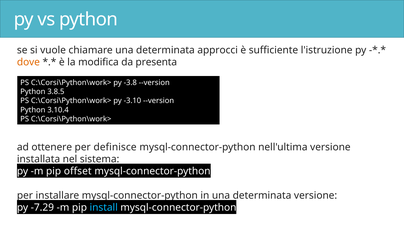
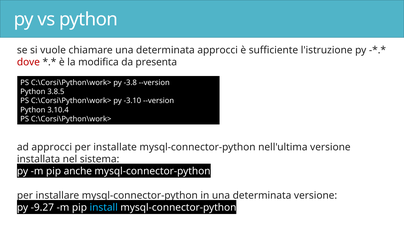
dove colour: orange -> red
ad ottenere: ottenere -> approcci
definisce: definisce -> installate
offset: offset -> anche
-7.29: -7.29 -> -9.27
